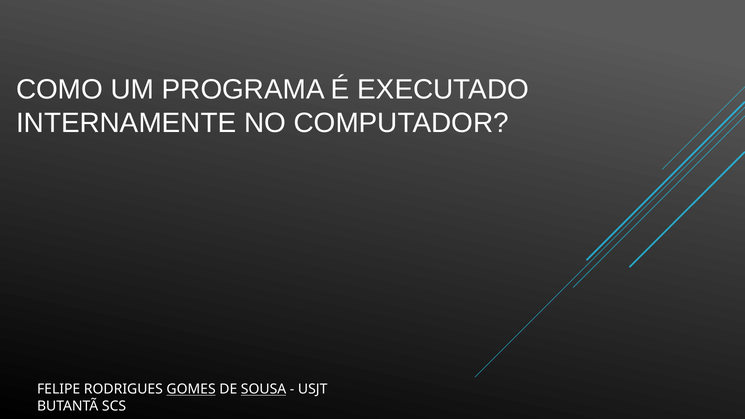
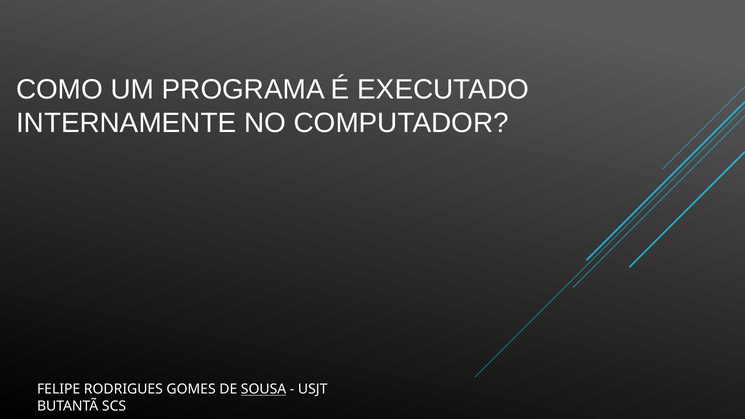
GOMES underline: present -> none
